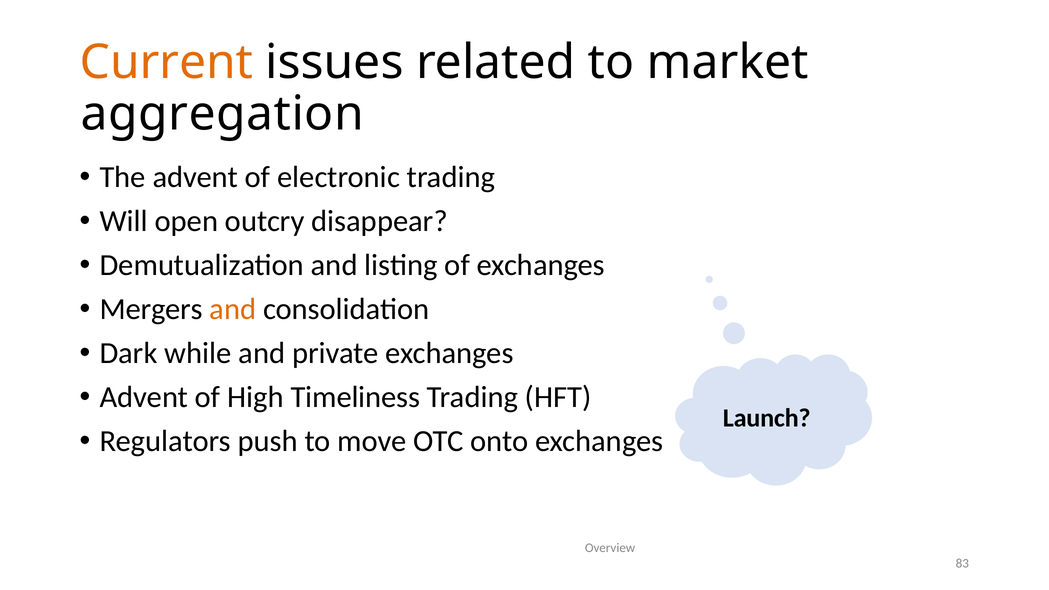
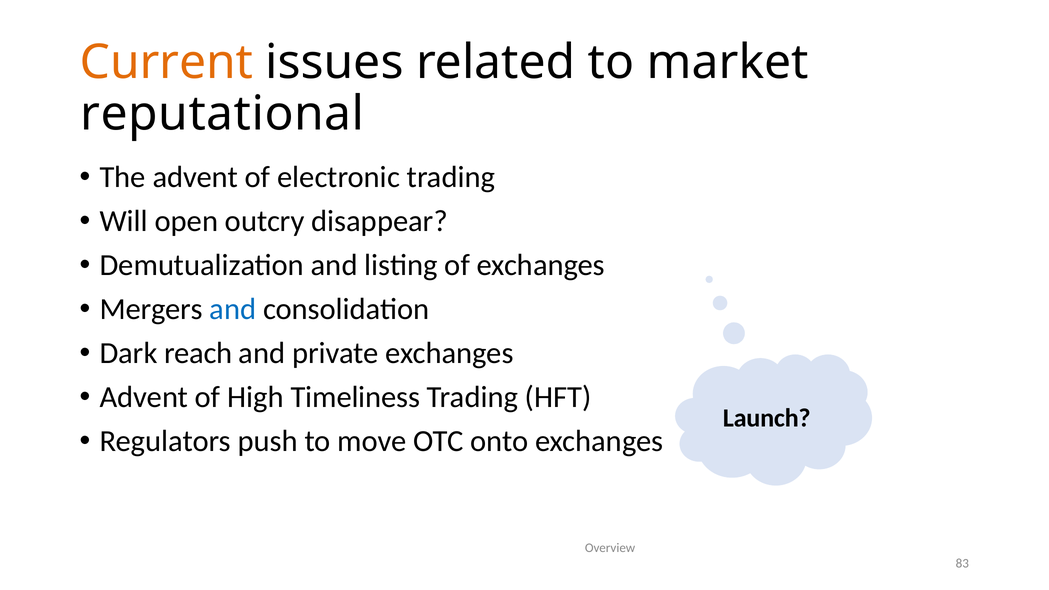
aggregation: aggregation -> reputational
and at (233, 309) colour: orange -> blue
while: while -> reach
